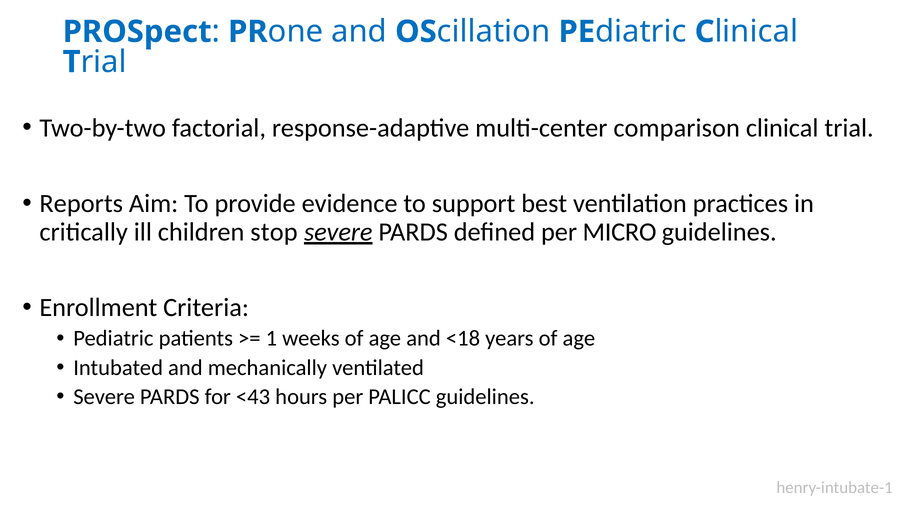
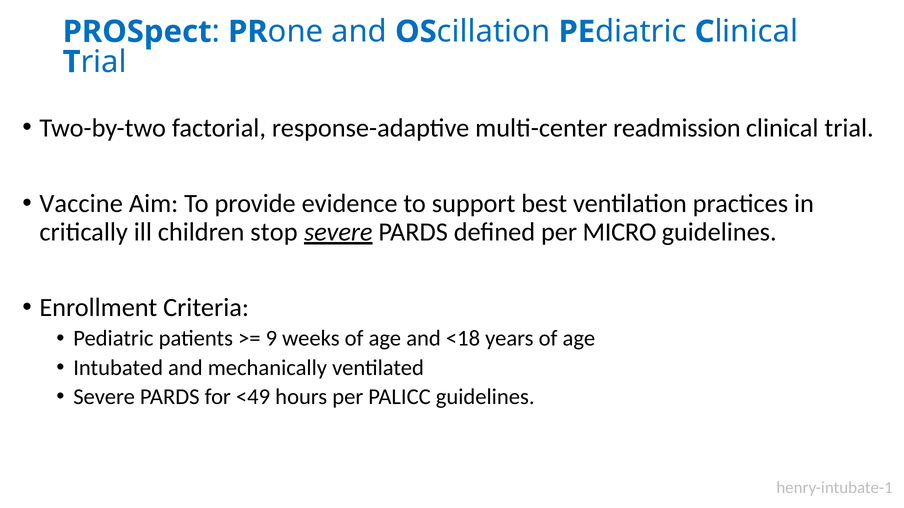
comparison: comparison -> readmission
Reports: Reports -> Vaccine
1: 1 -> 9
<43: <43 -> <49
